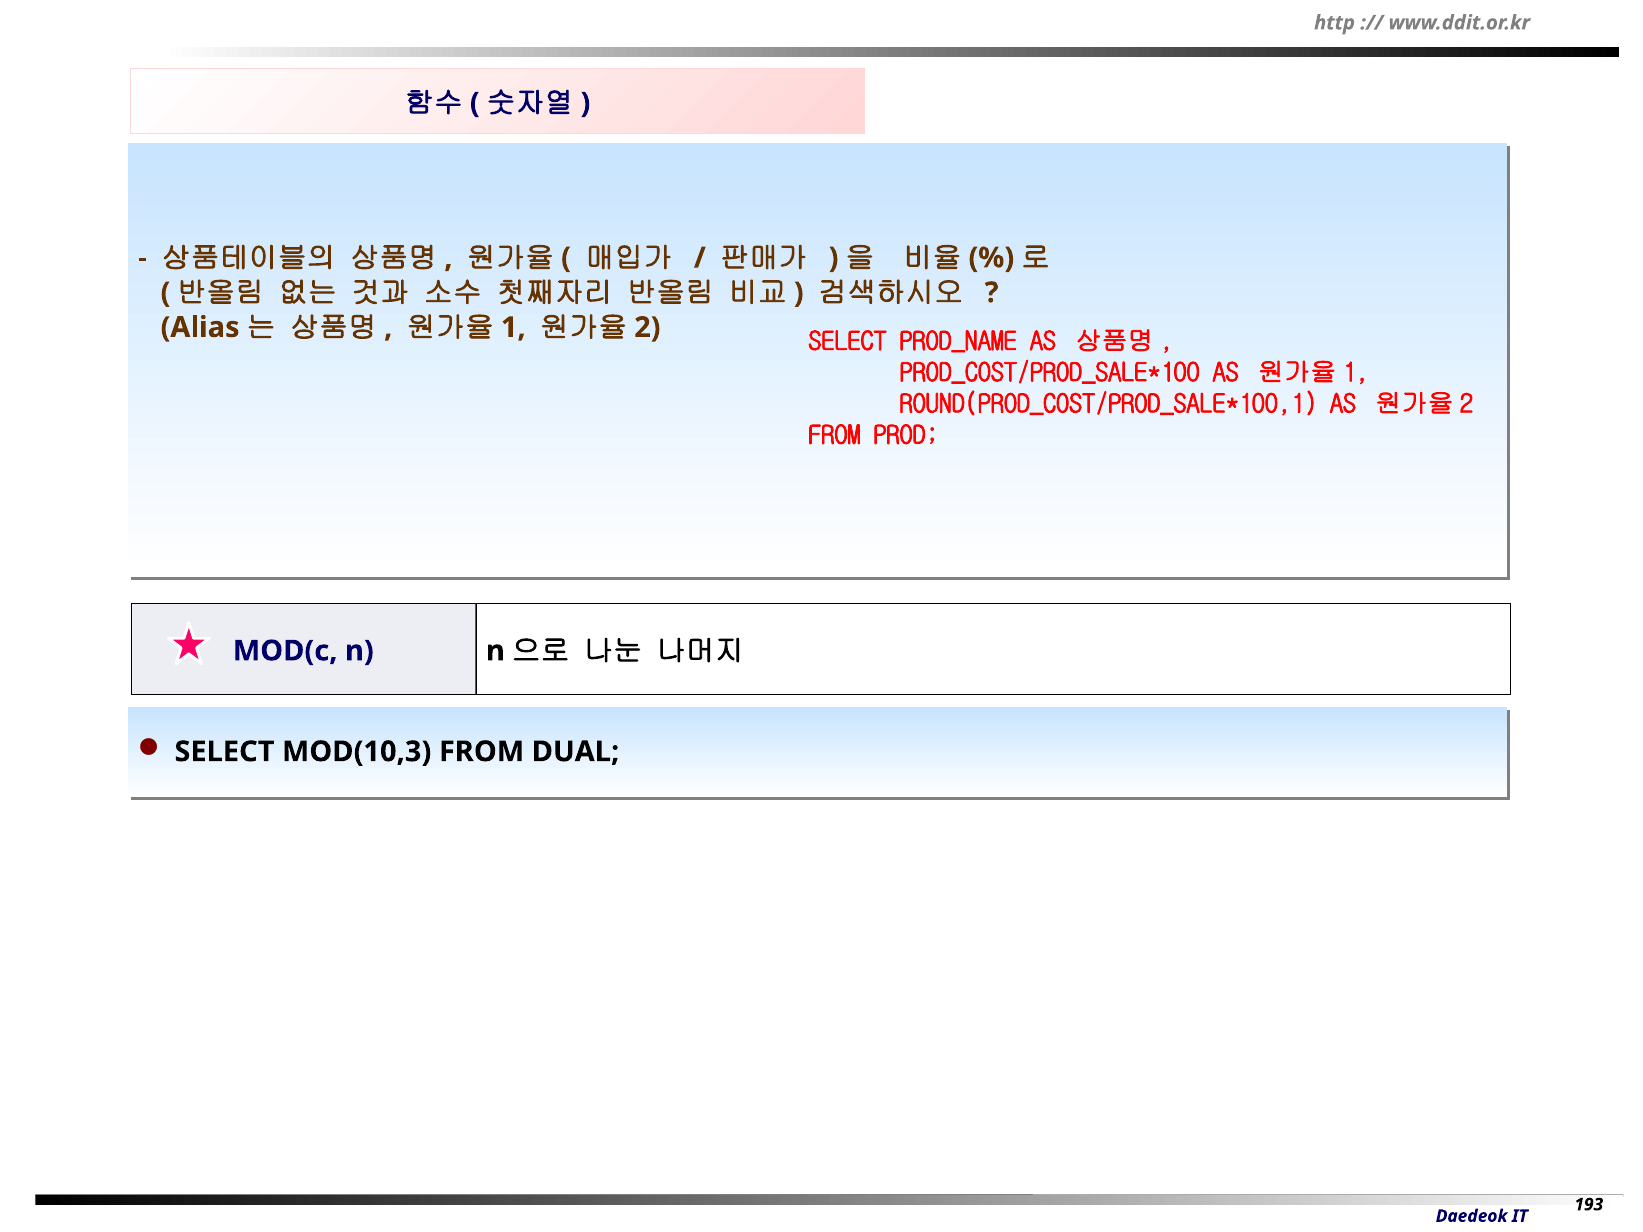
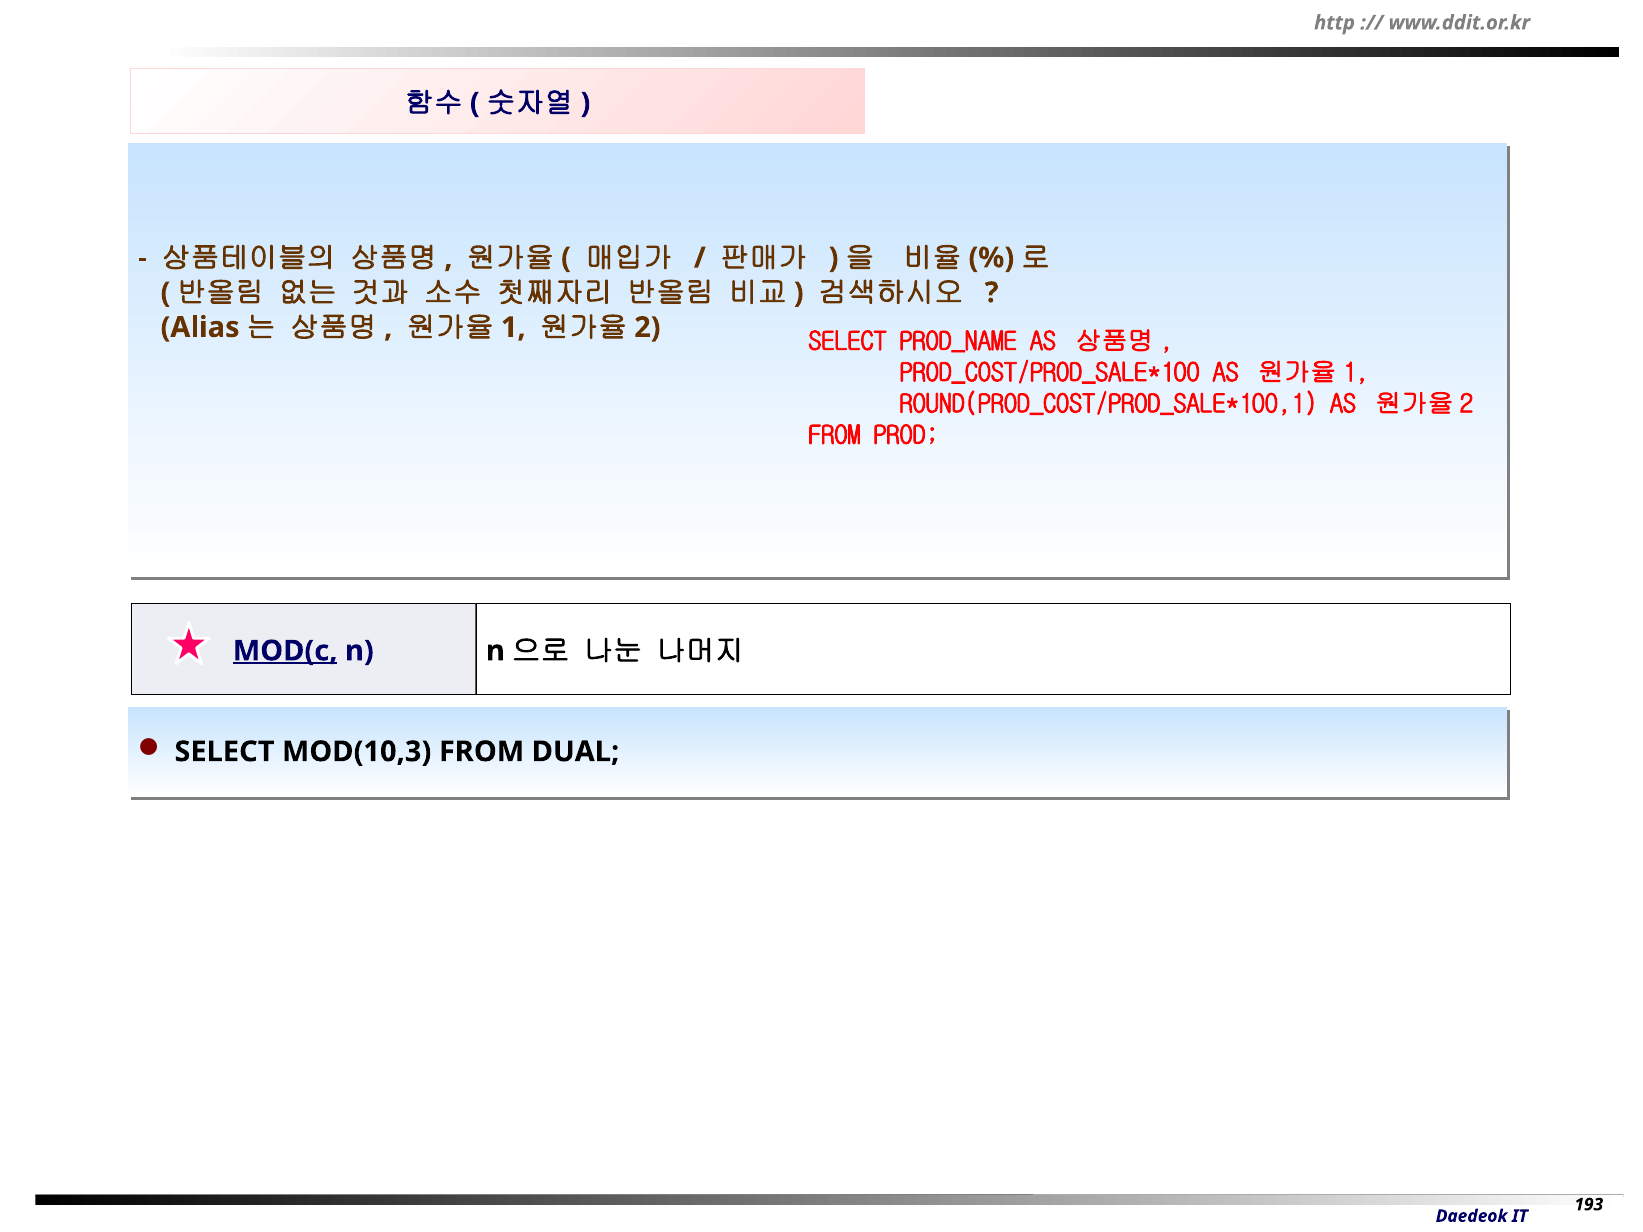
MOD(c underline: none -> present
